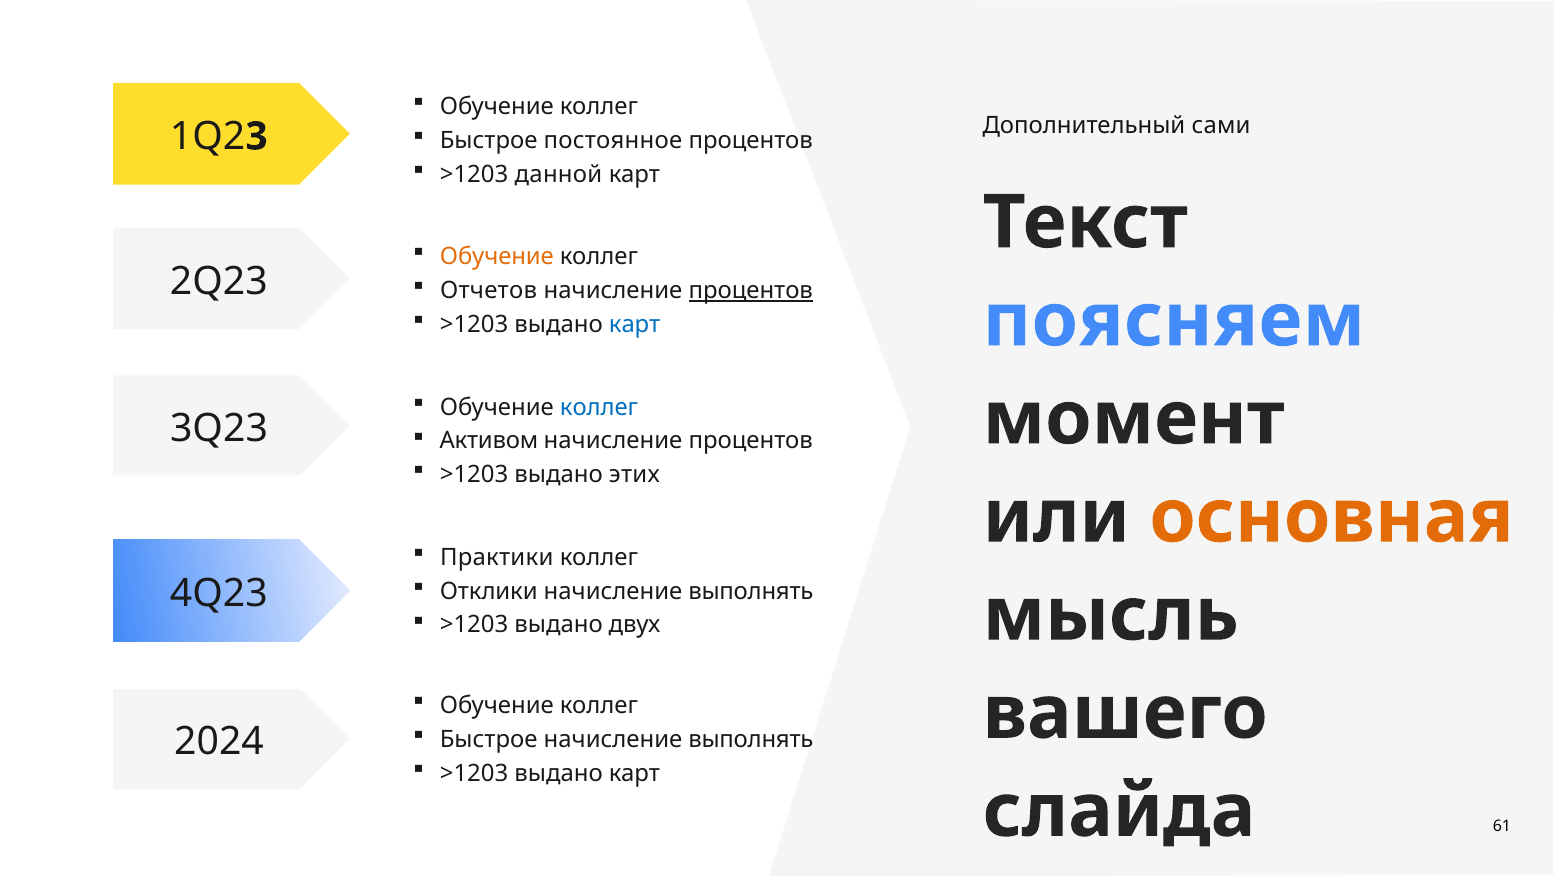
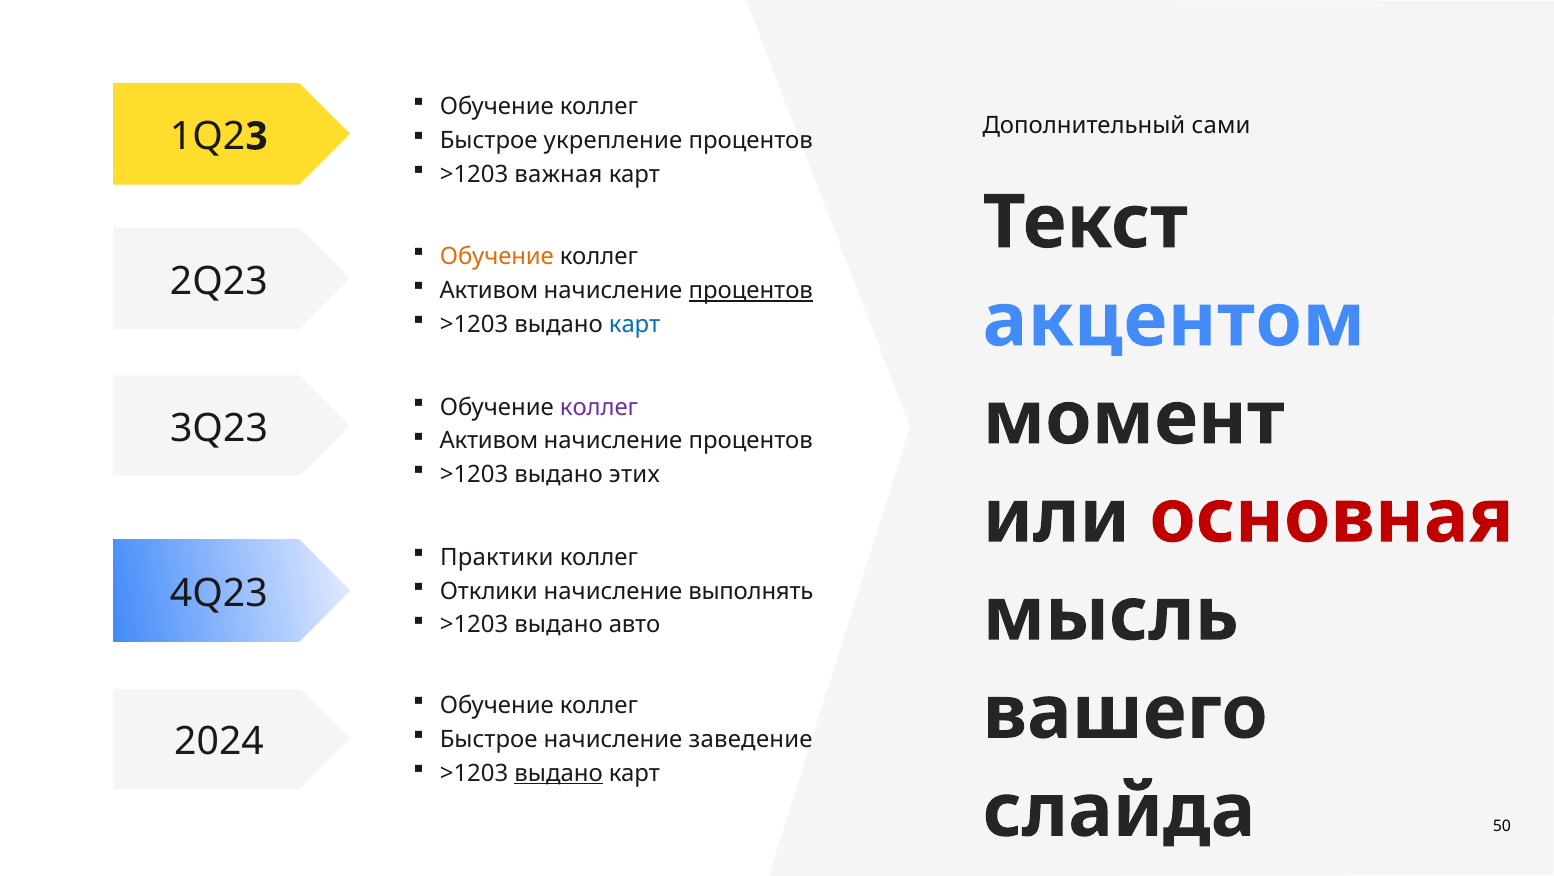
постоянное: постоянное -> укрепление
данной: данной -> важная
Отчетов at (489, 291): Отчетов -> Активом
поясняем: поясняем -> акцентом
коллег at (599, 407) colour: blue -> purple
основная colour: orange -> red
двух: двух -> авто
Быстрое начисление выполнять: выполнять -> заведение
выдано at (559, 773) underline: none -> present
61: 61 -> 50
